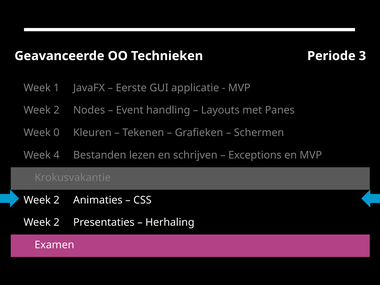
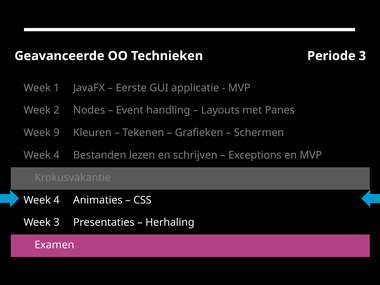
0: 0 -> 9
2 at (57, 200): 2 -> 4
2 at (57, 223): 2 -> 3
